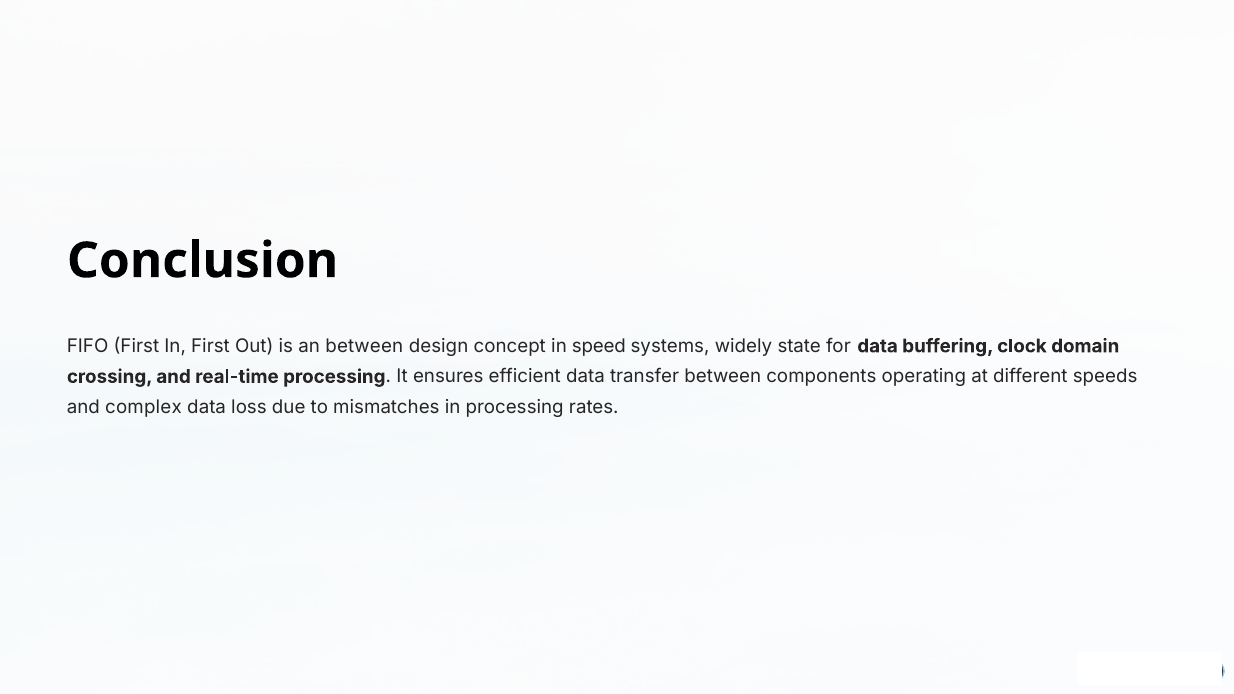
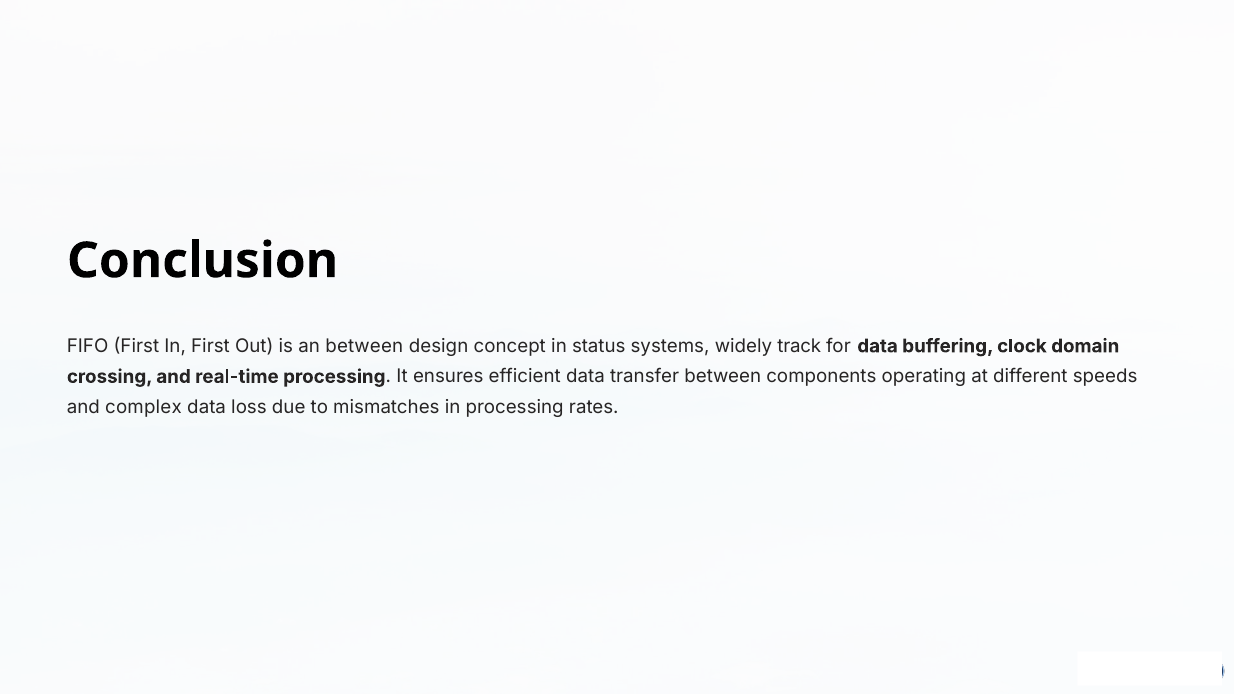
speed: speed -> status
state: state -> track
